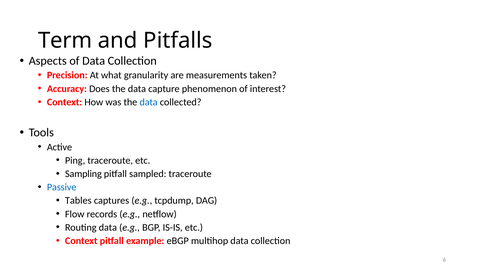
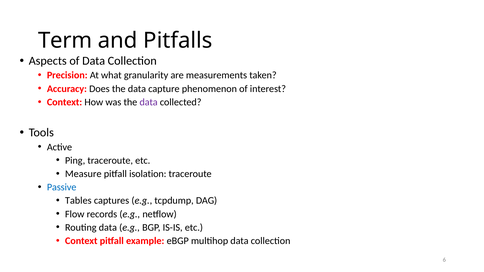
data at (149, 102) colour: blue -> purple
Sampling: Sampling -> Measure
sampled: sampled -> isolation
